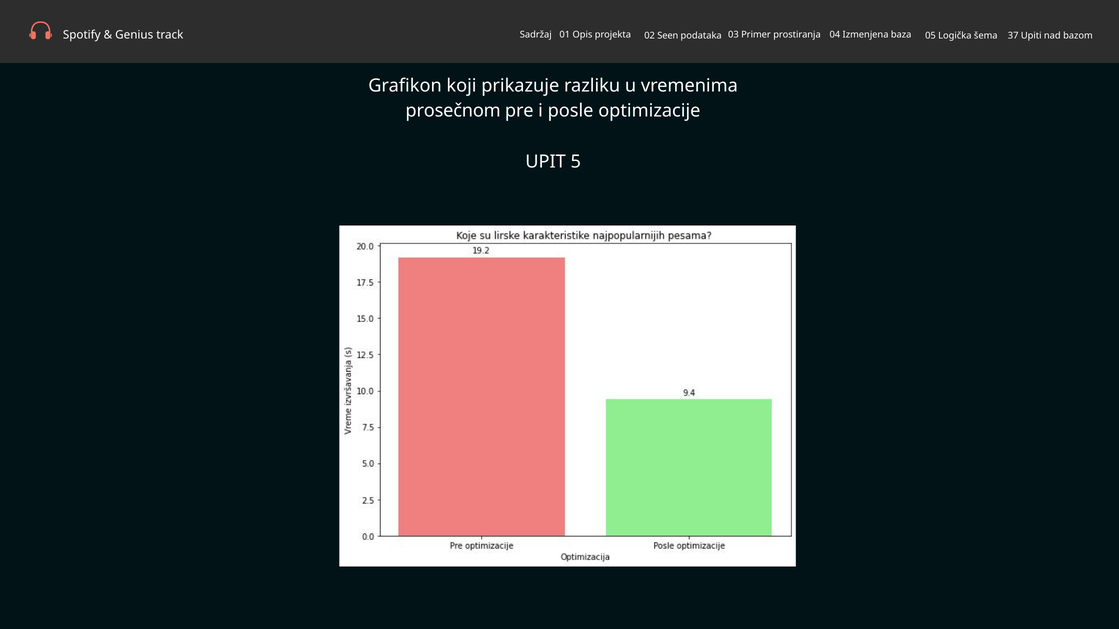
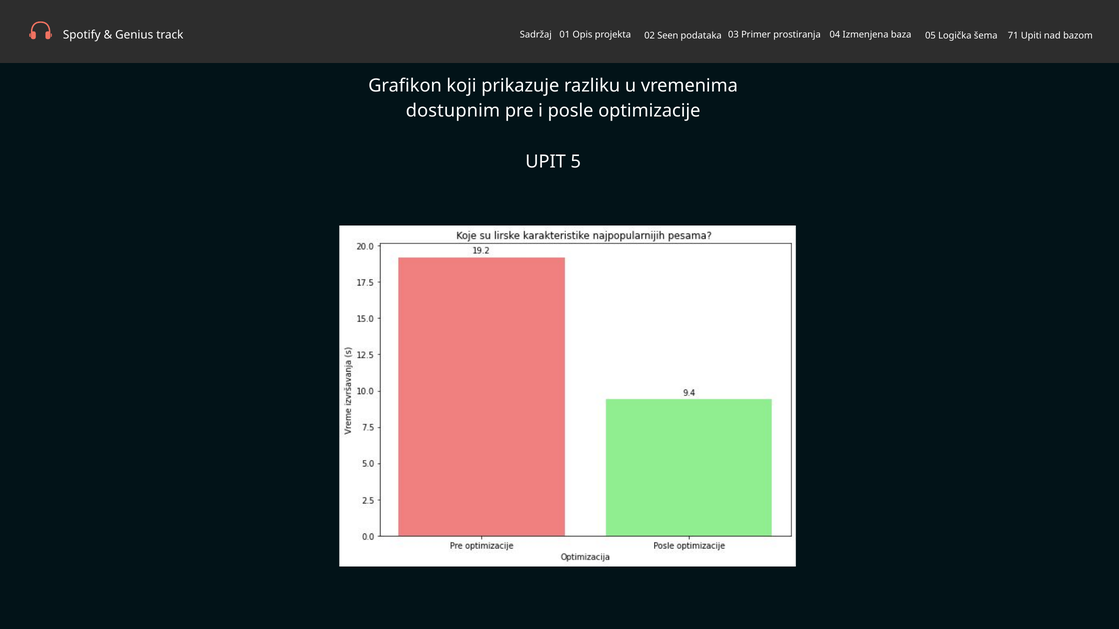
37: 37 -> 71
prosečnom: prosečnom -> dostupnim
